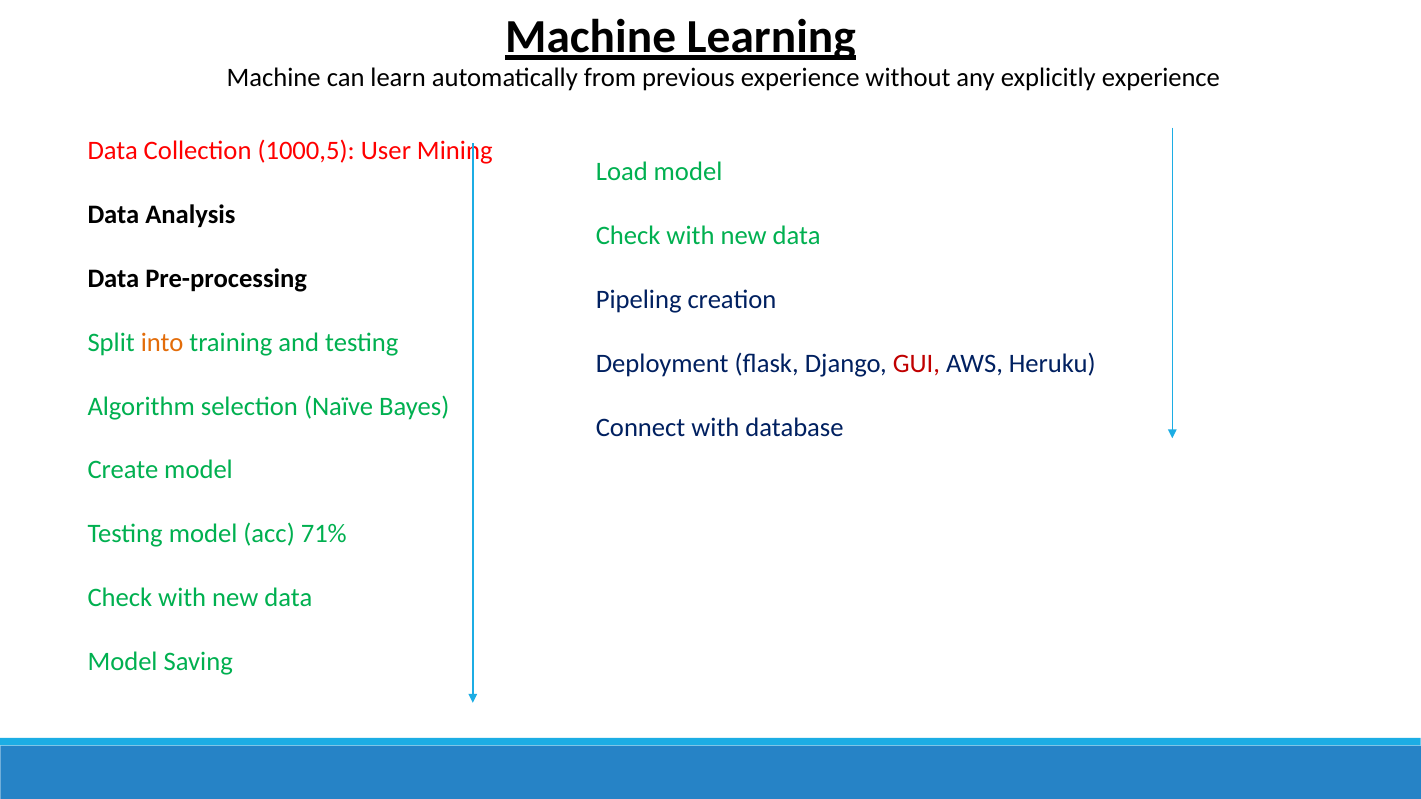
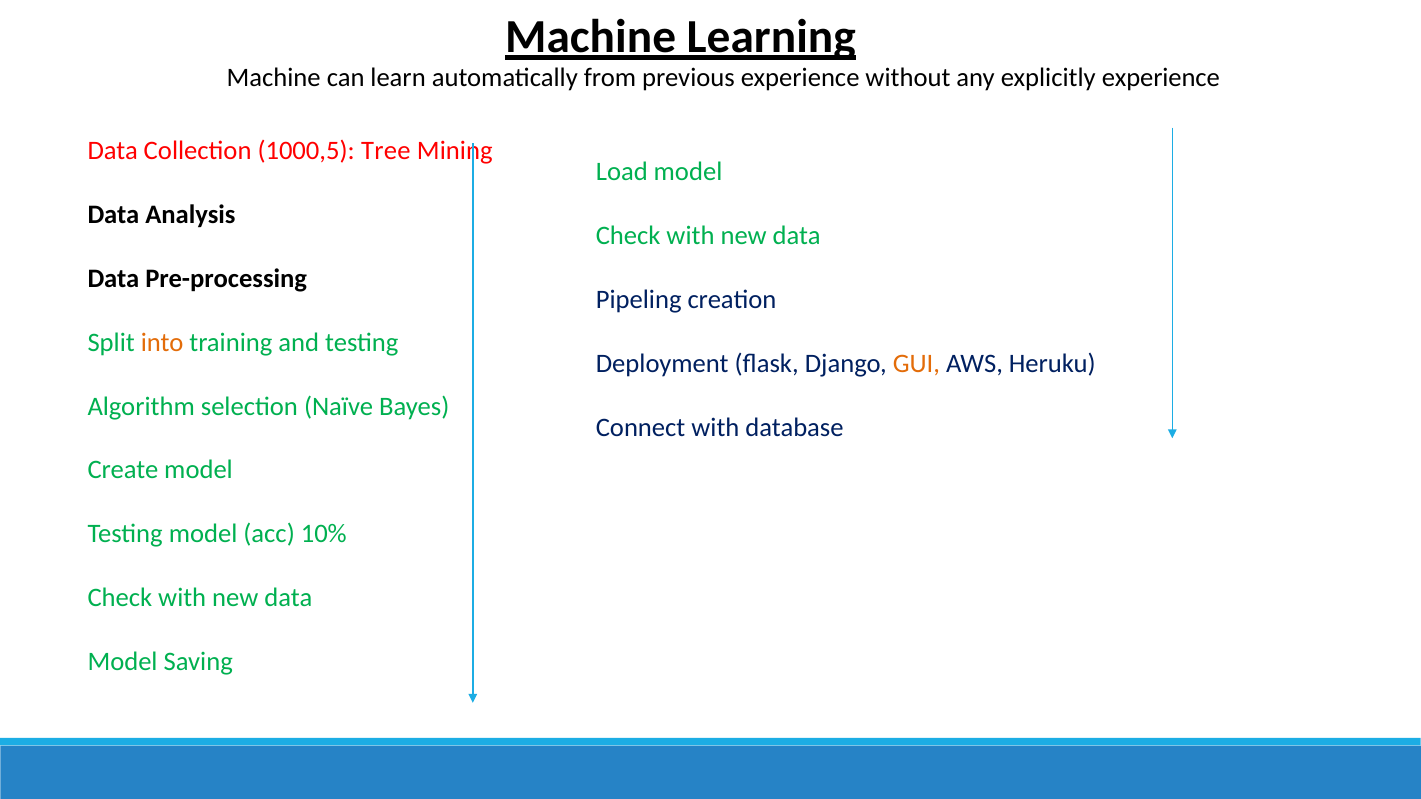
User: User -> Tree
GUI colour: red -> orange
71%: 71% -> 10%
